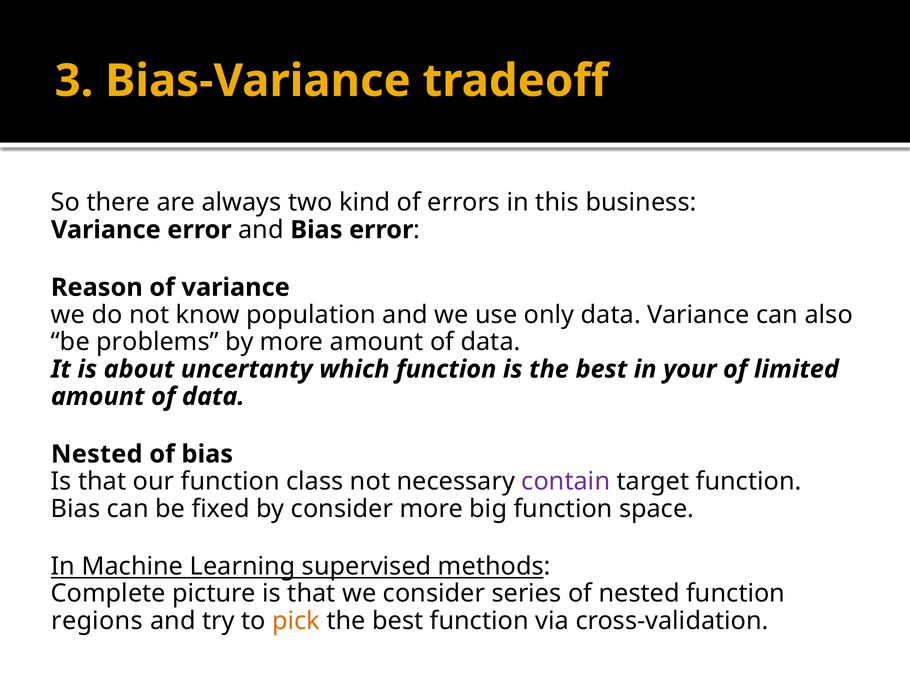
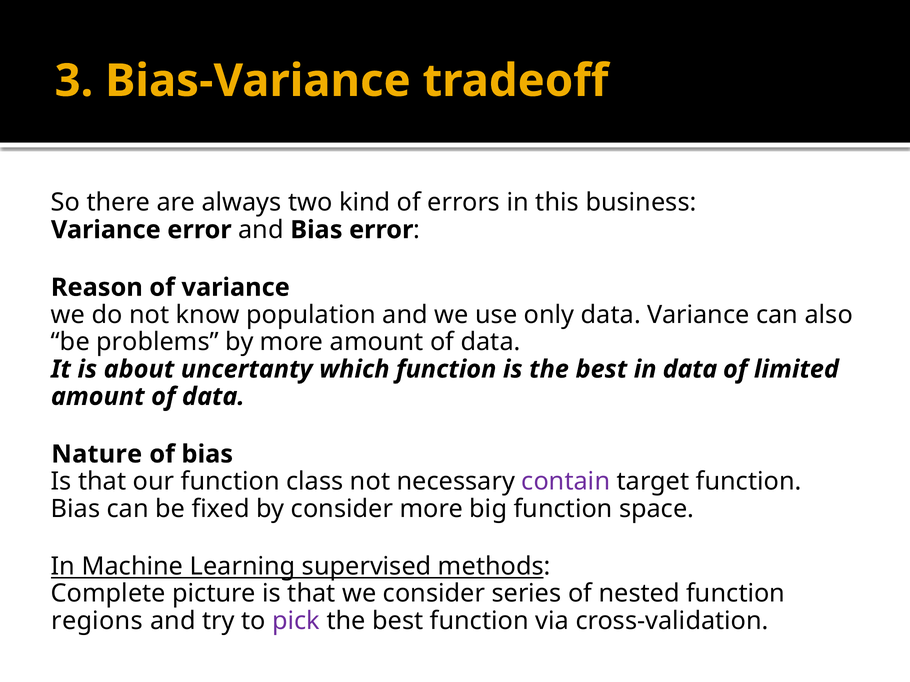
in your: your -> data
Nested at (97, 454): Nested -> Nature
pick colour: orange -> purple
